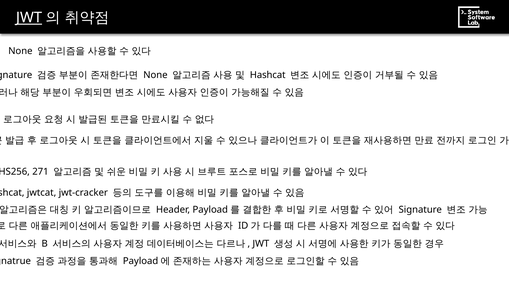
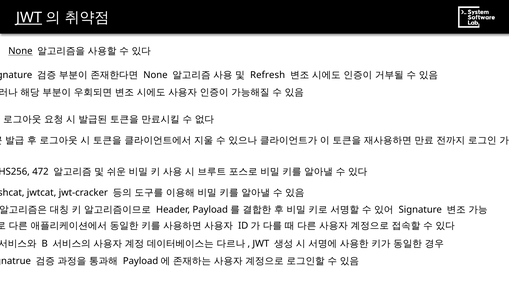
None at (20, 51) underline: none -> present
Hashcat at (268, 75): Hashcat -> Refresh
271: 271 -> 472
